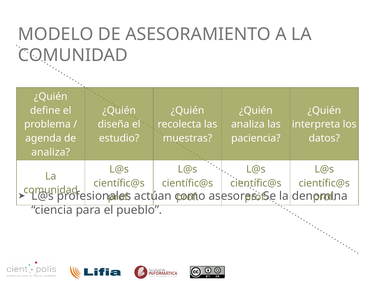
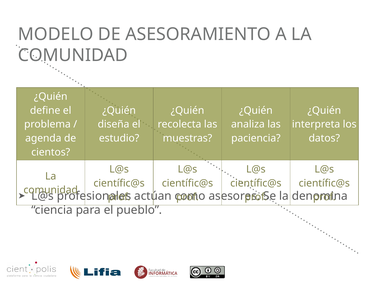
analiza at (51, 152): analiza -> cientos
